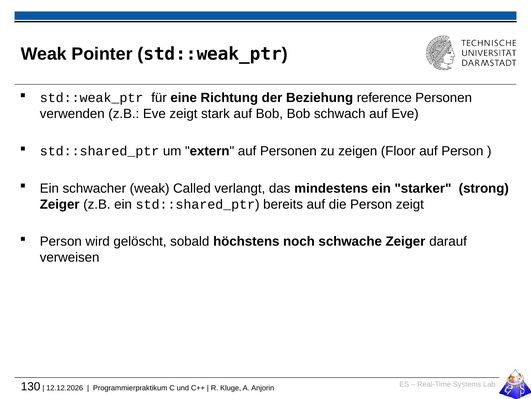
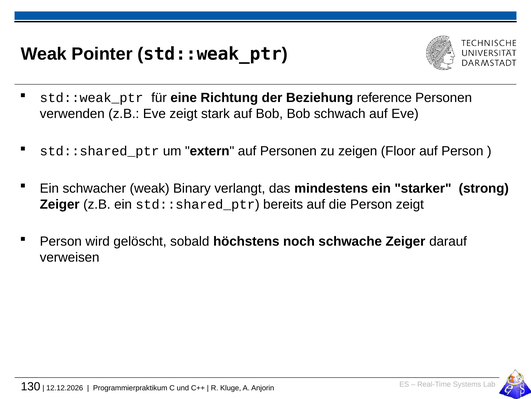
Called: Called -> Binary
